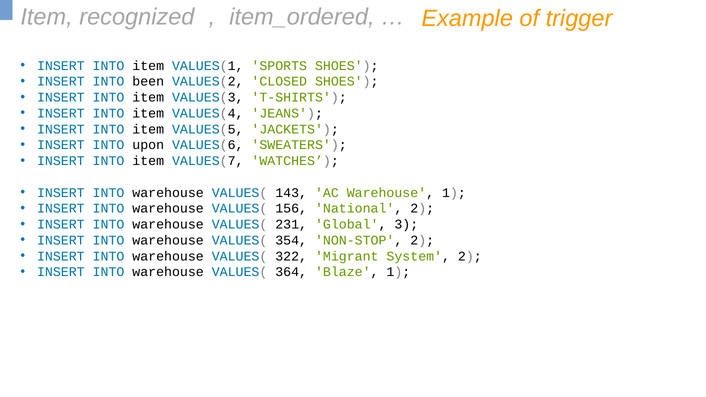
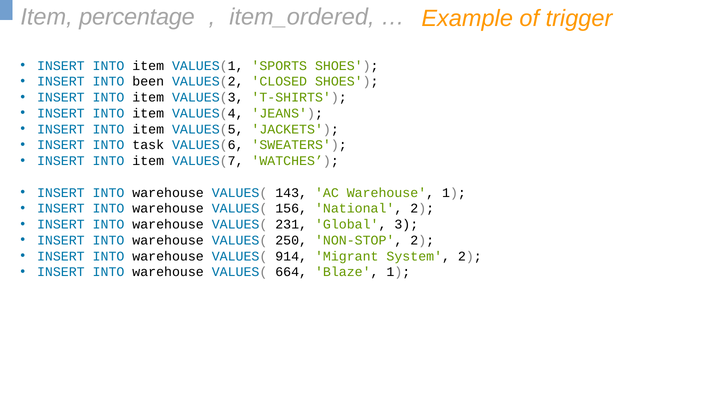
recognized: recognized -> percentage
upon: upon -> task
354: 354 -> 250
322: 322 -> 914
364: 364 -> 664
